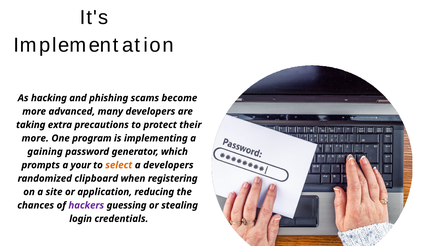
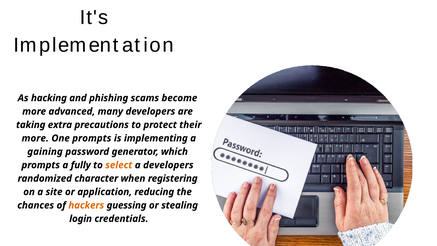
One program: program -> prompts
your: your -> fully
clipboard: clipboard -> character
hackers colour: purple -> orange
